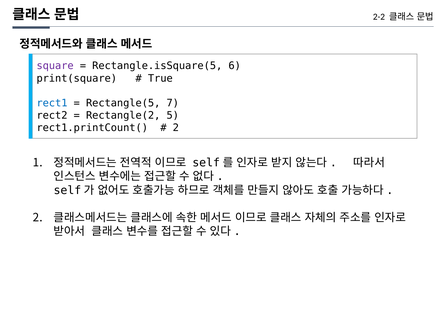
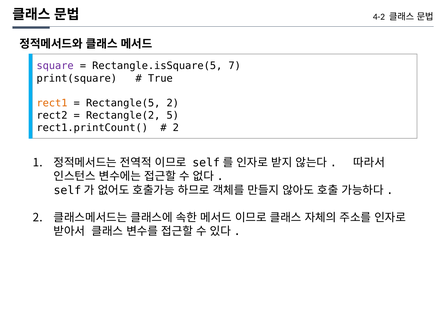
2-2: 2-2 -> 4-2
6: 6 -> 7
rect1 colour: blue -> orange
Rectangle(5 7: 7 -> 2
